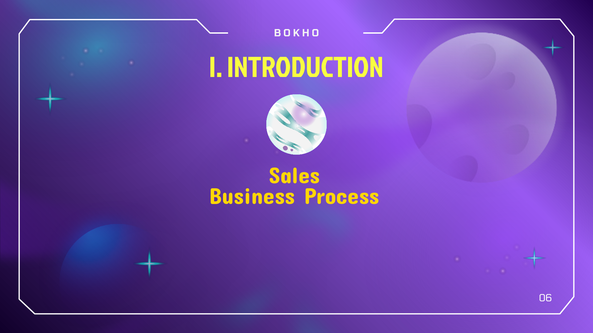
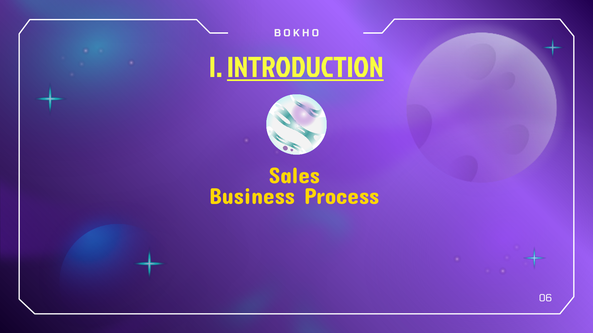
INTRODUCTION underline: none -> present
